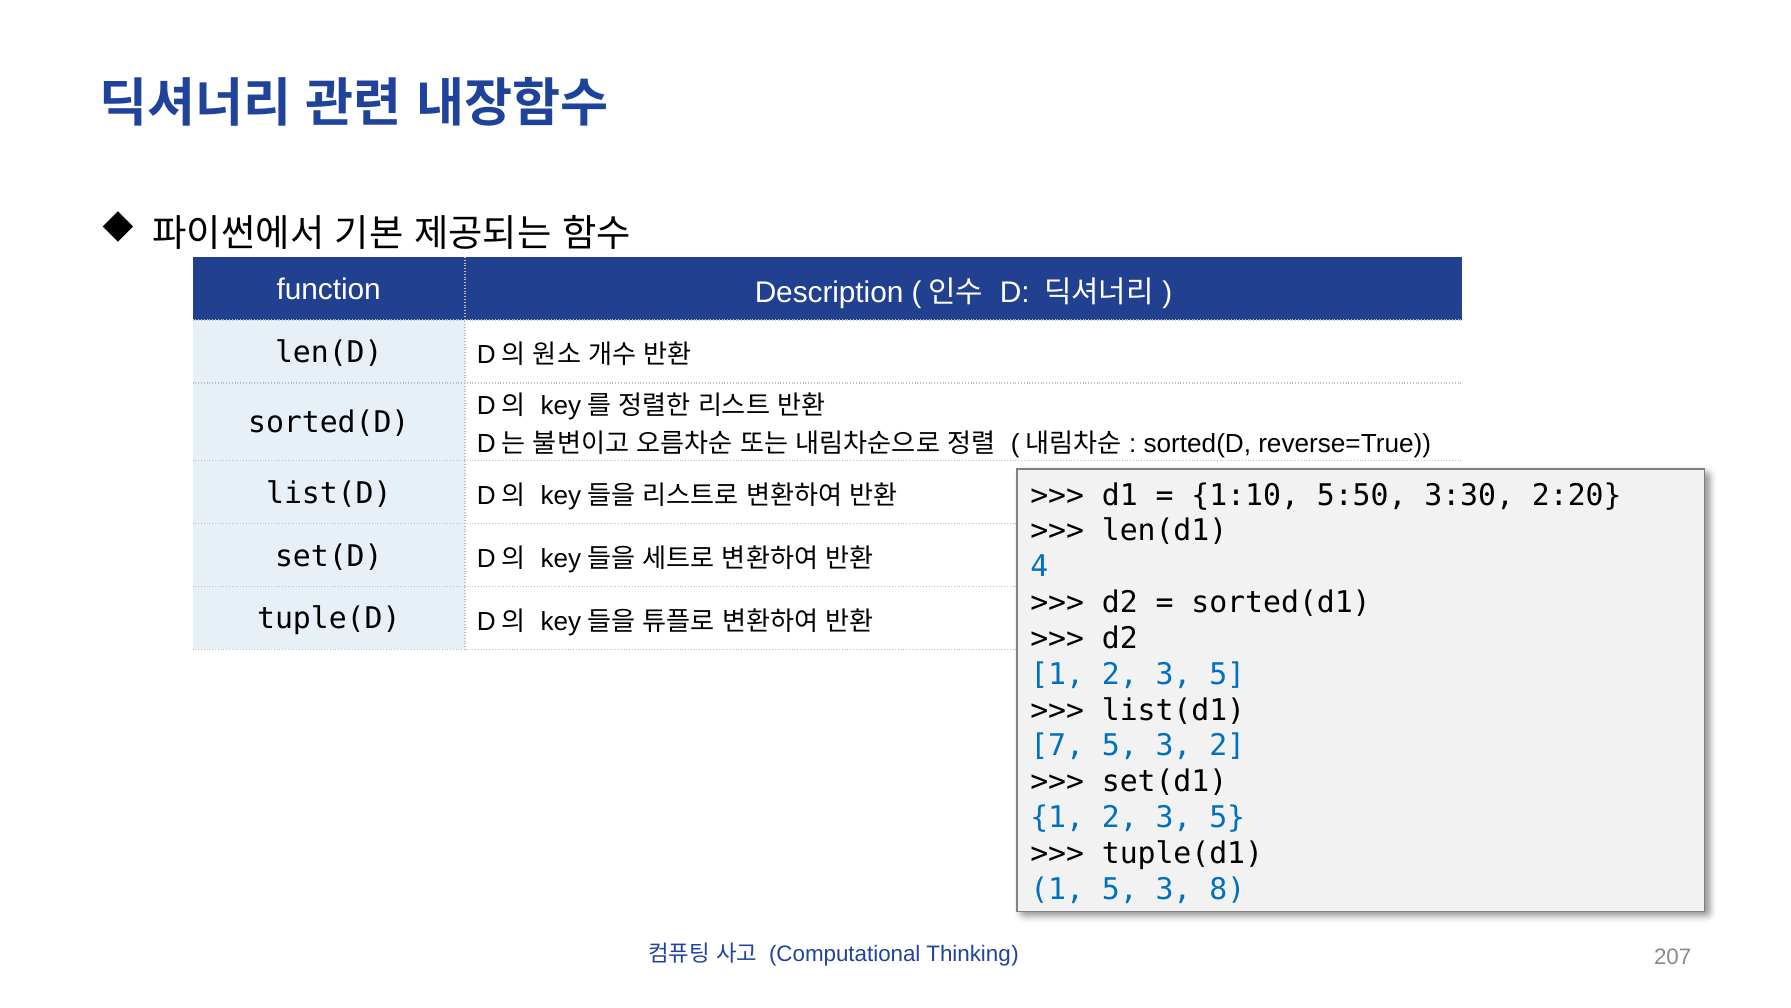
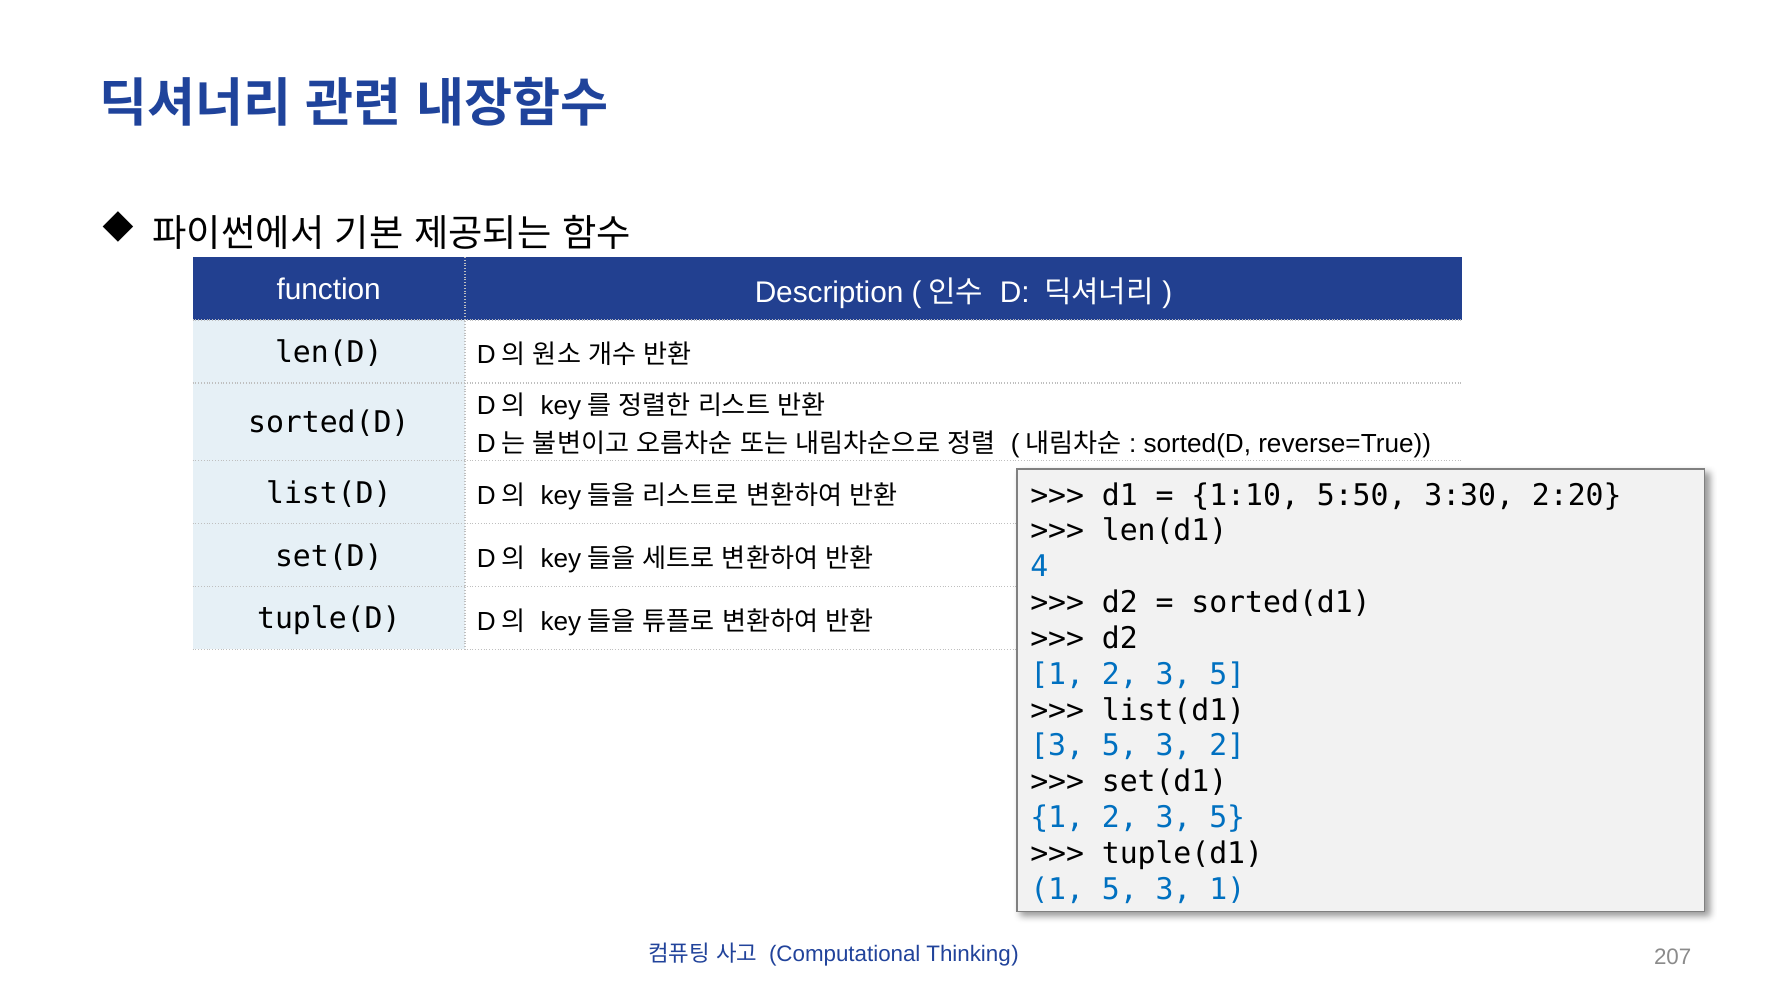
7 at (1057, 746): 7 -> 3
3 8: 8 -> 1
